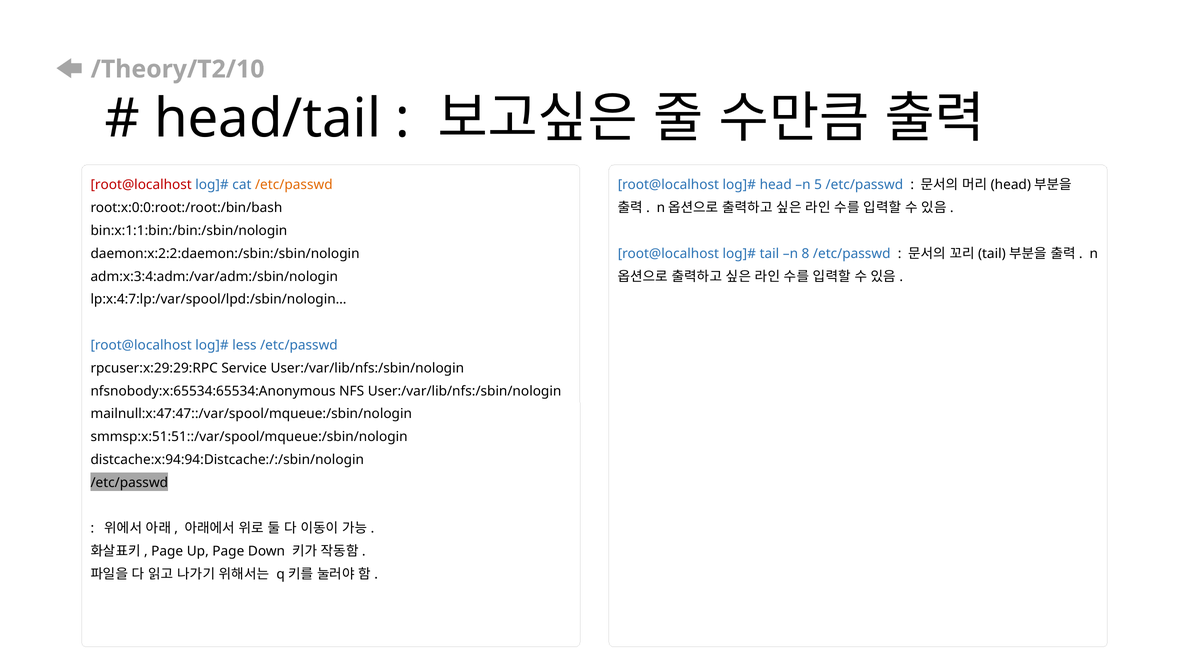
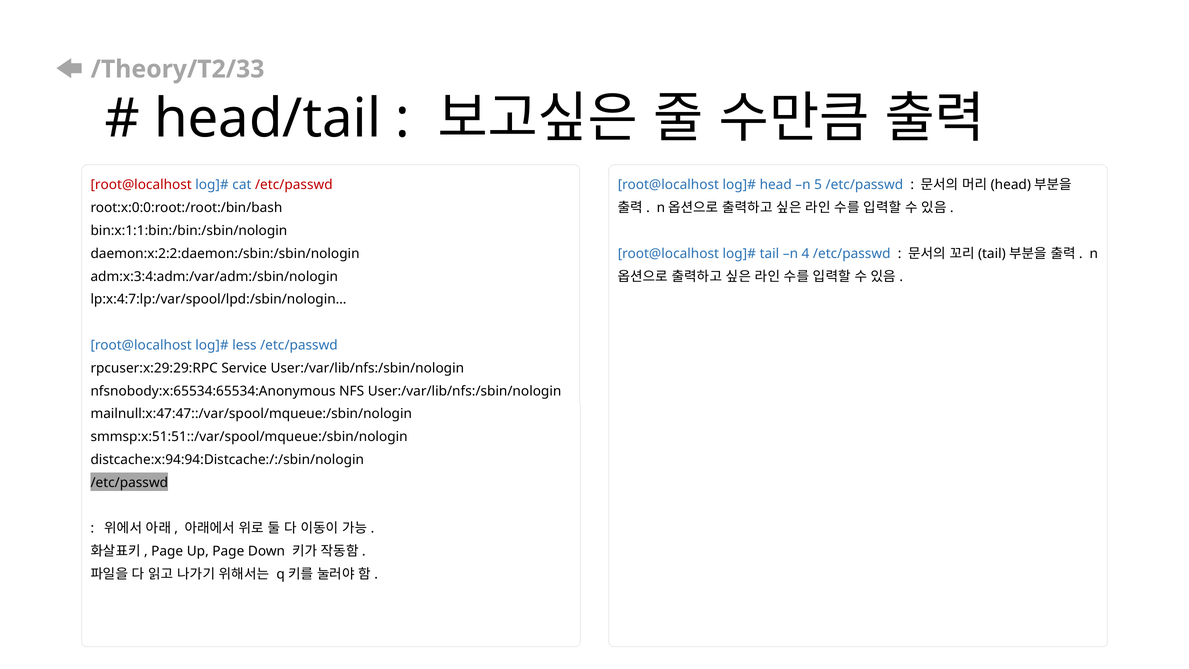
/Theory/T2/10: /Theory/T2/10 -> /Theory/T2/33
/etc/passwd at (294, 185) colour: orange -> red
8: 8 -> 4
